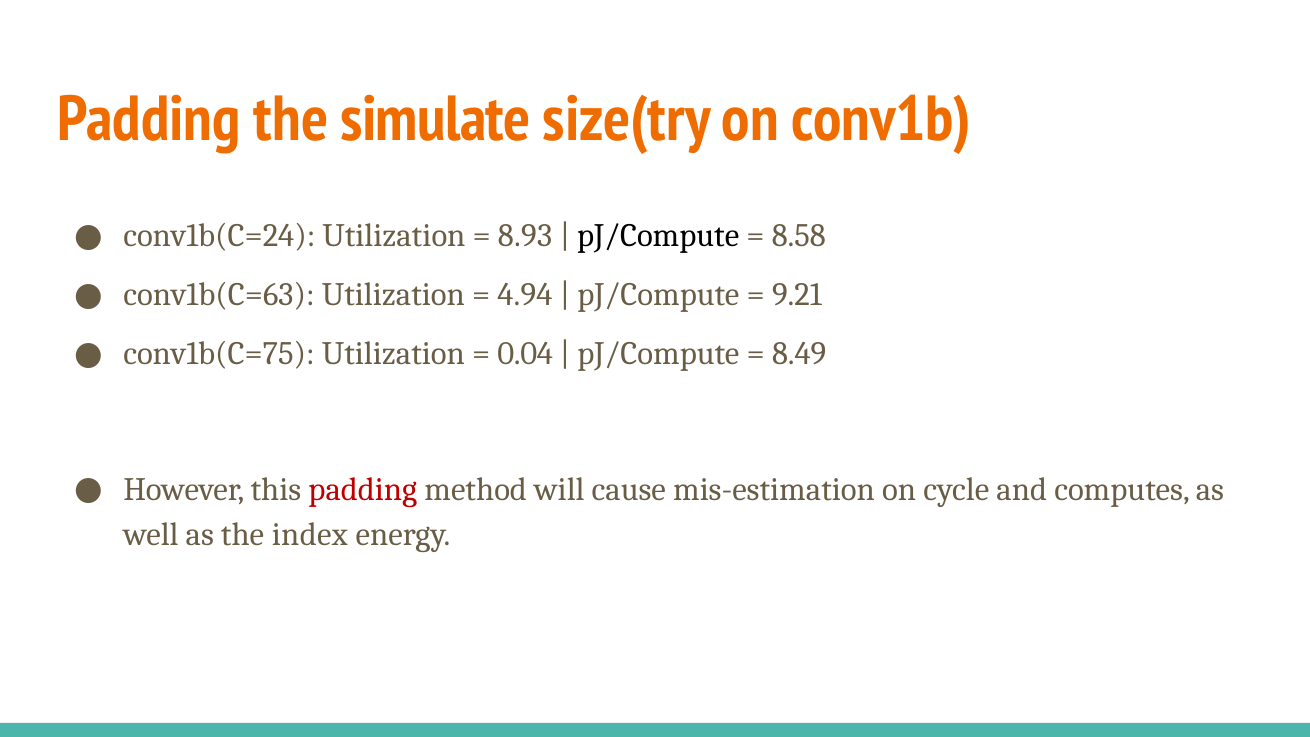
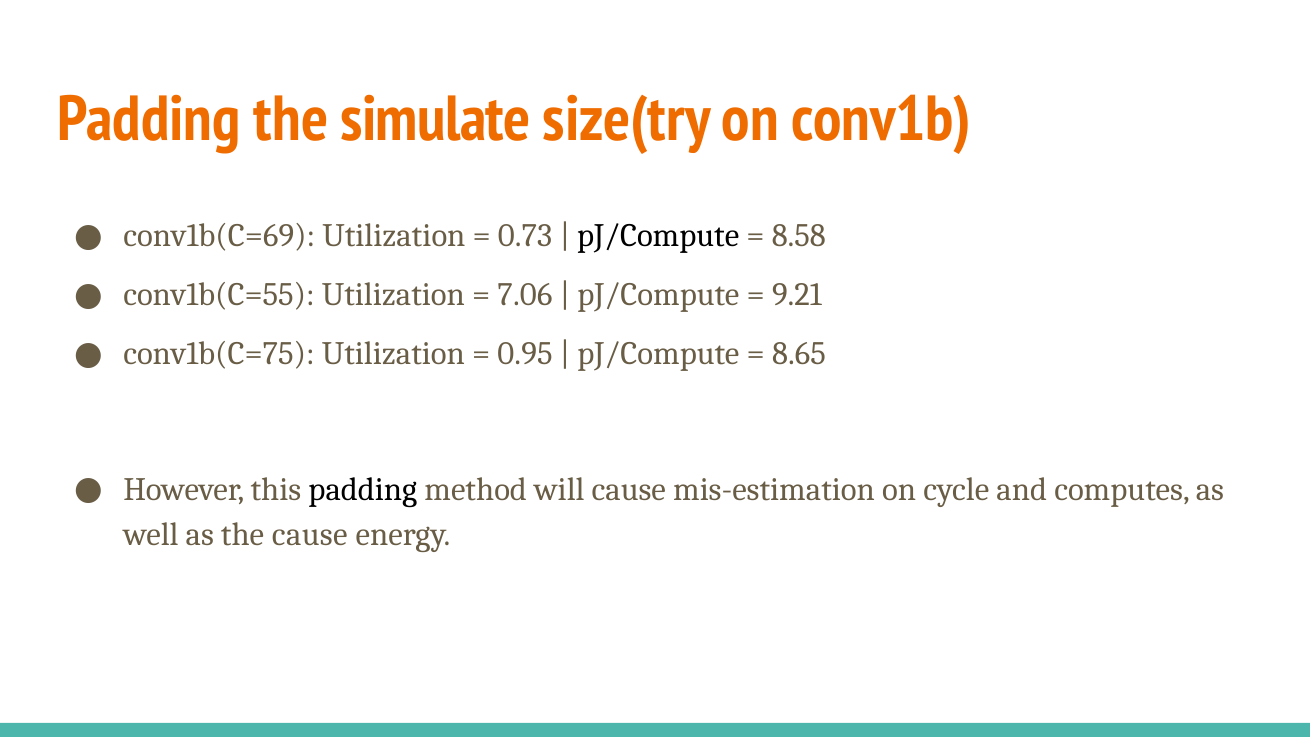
conv1b(C=24: conv1b(C=24 -> conv1b(C=69
8.93: 8.93 -> 0.73
conv1b(C=63: conv1b(C=63 -> conv1b(C=55
4.94: 4.94 -> 7.06
0.04: 0.04 -> 0.95
8.49: 8.49 -> 8.65
padding at (363, 490) colour: red -> black
the index: index -> cause
